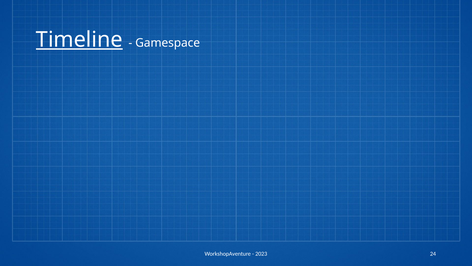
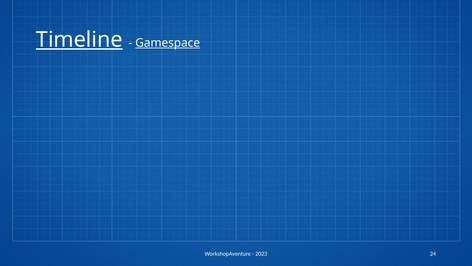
Gamespace underline: none -> present
